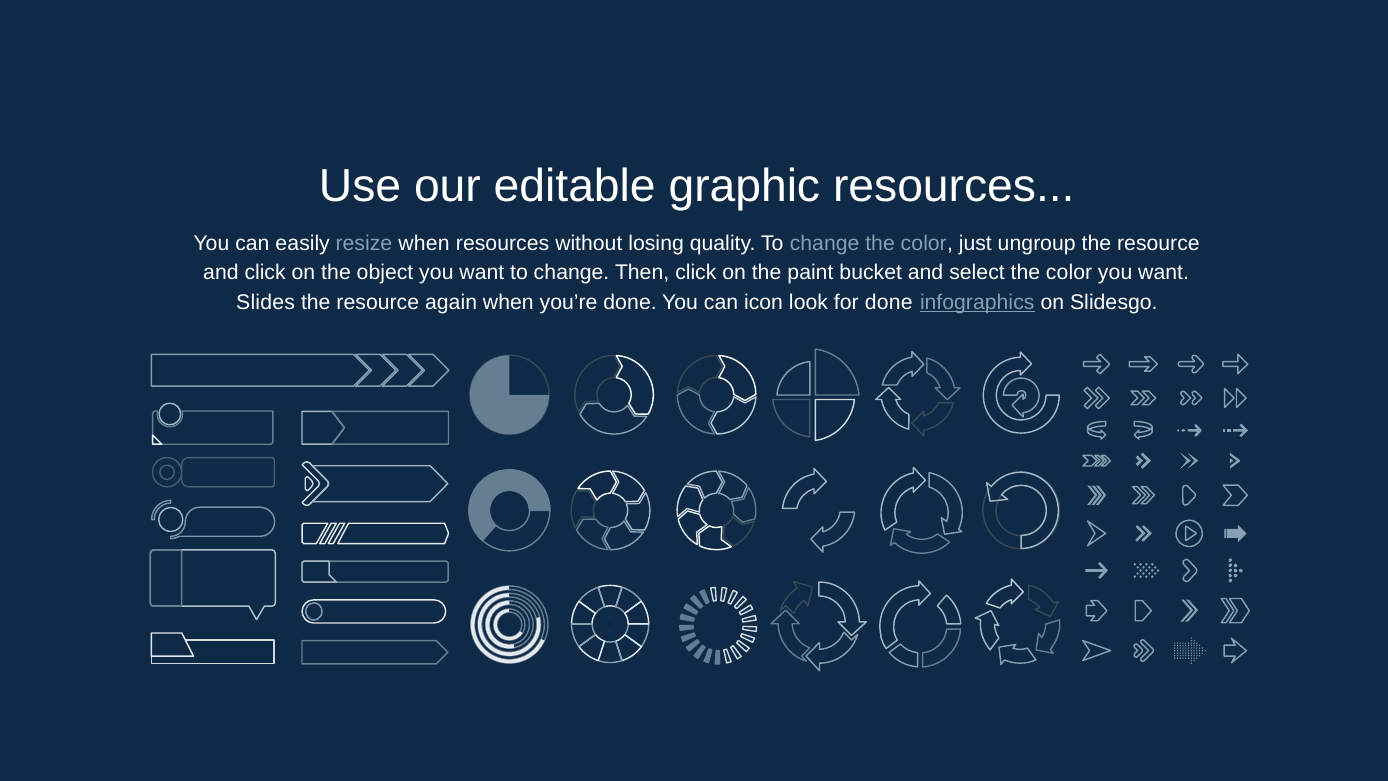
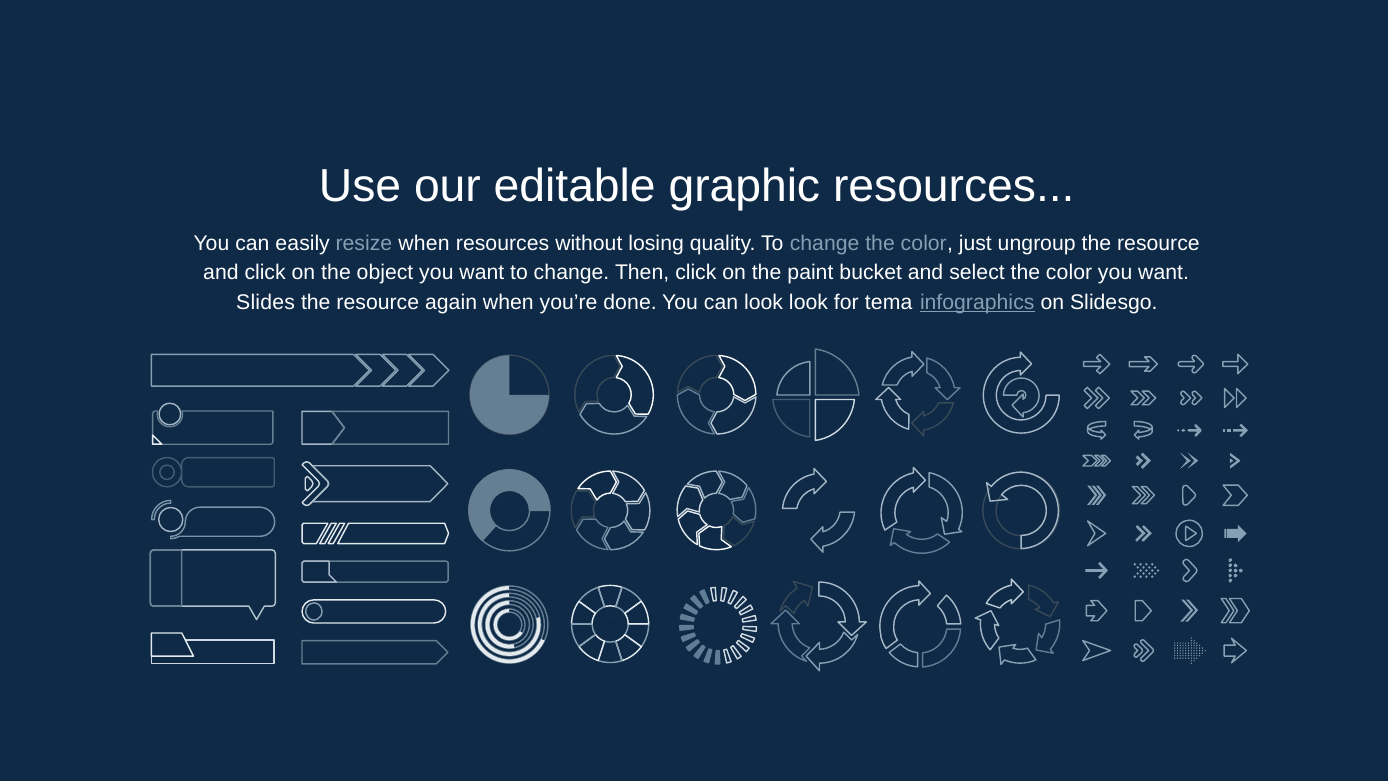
can icon: icon -> look
for done: done -> tema
